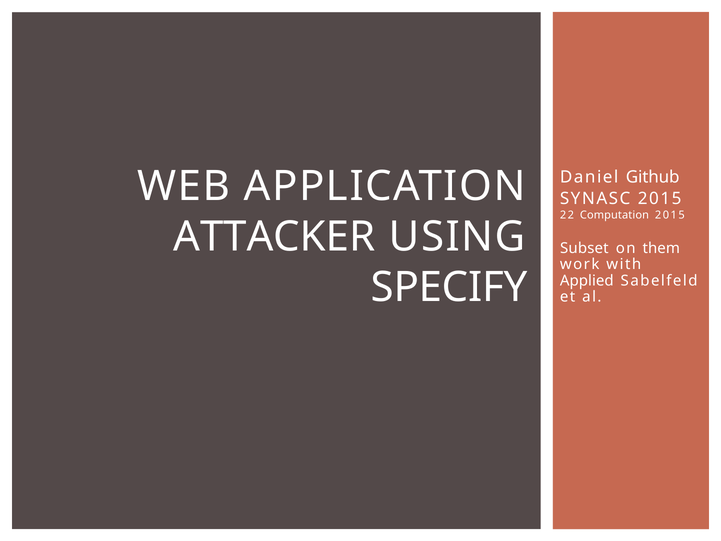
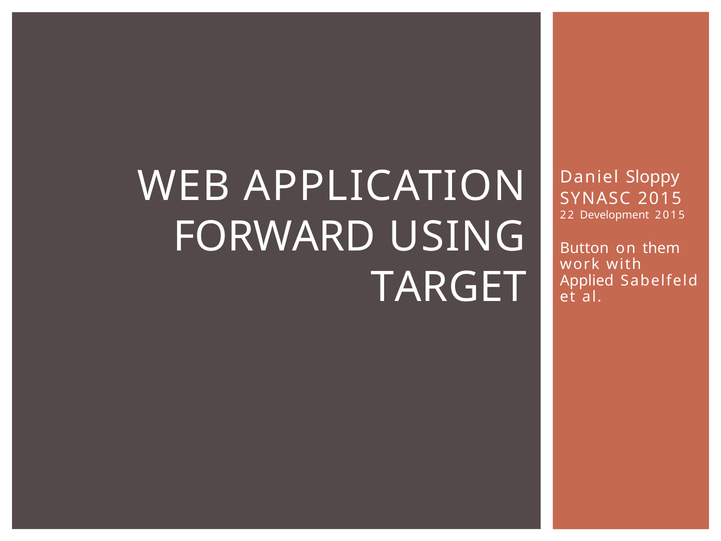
Github: Github -> Sloppy
Computation: Computation -> Development
ATTACKER: ATTACKER -> FORWARD
Subset: Subset -> Button
SPECIFY: SPECIFY -> TARGET
